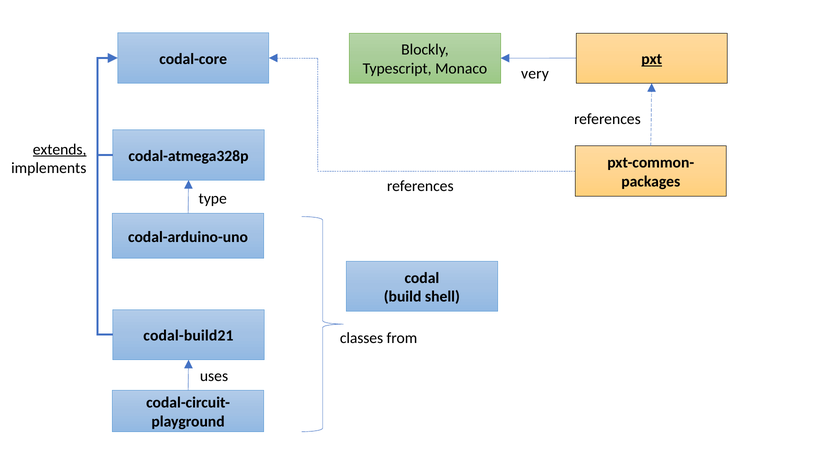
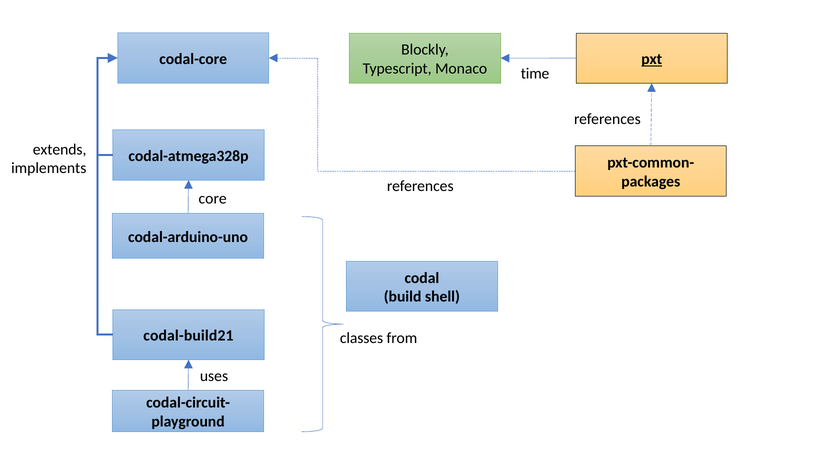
very: very -> time
extends underline: present -> none
type: type -> core
